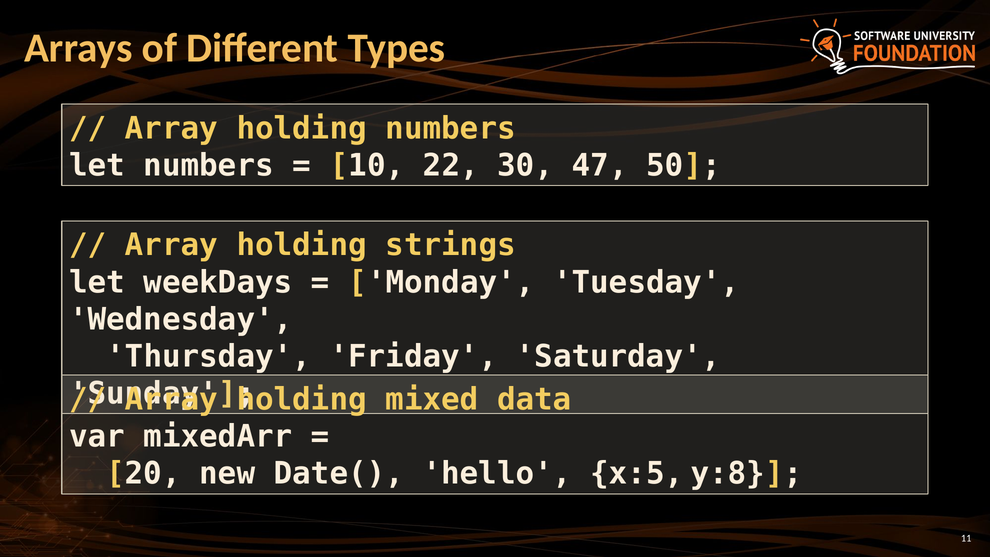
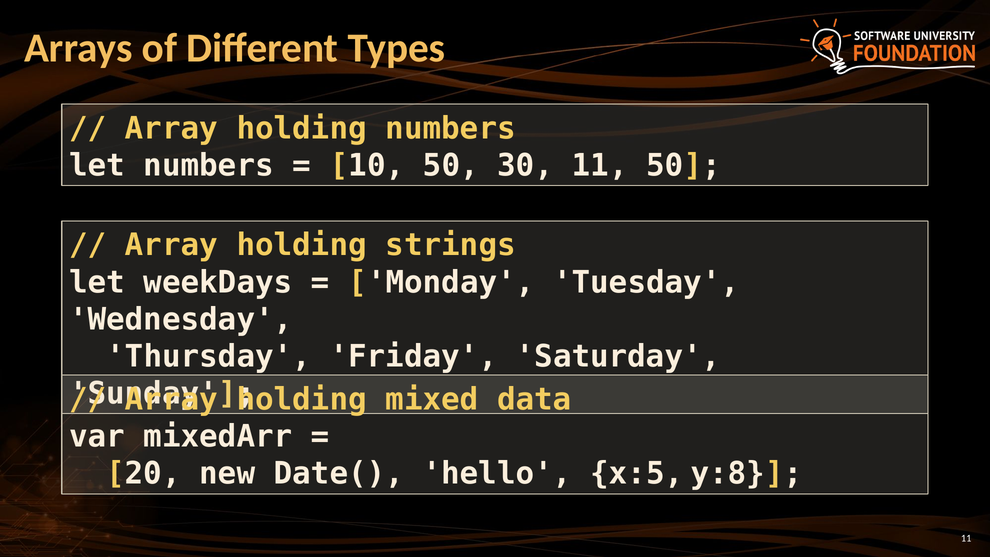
10 22: 22 -> 50
30 47: 47 -> 11
